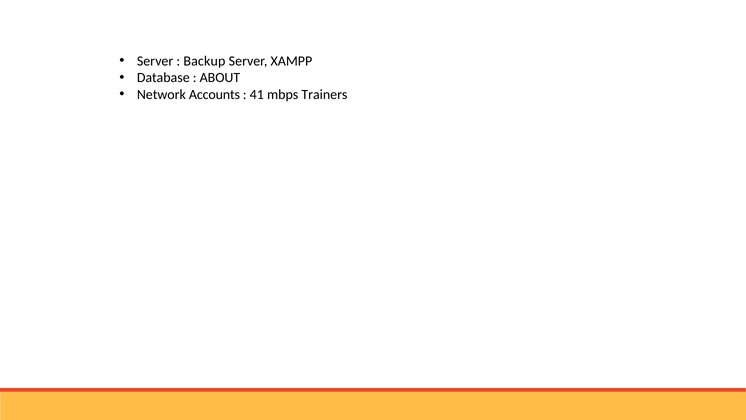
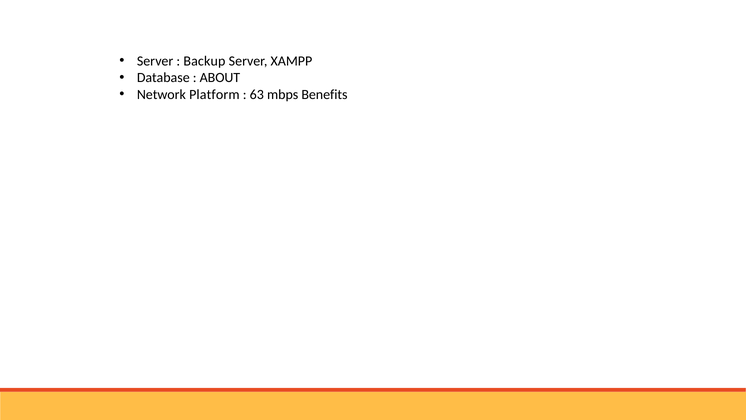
Accounts: Accounts -> Platform
41: 41 -> 63
Trainers: Trainers -> Benefits
